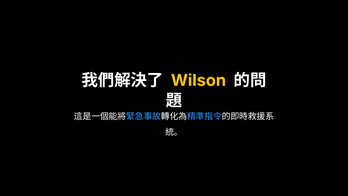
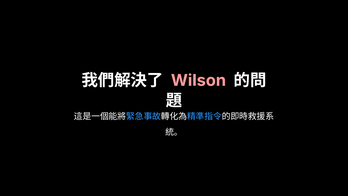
Wilson colour: yellow -> pink
